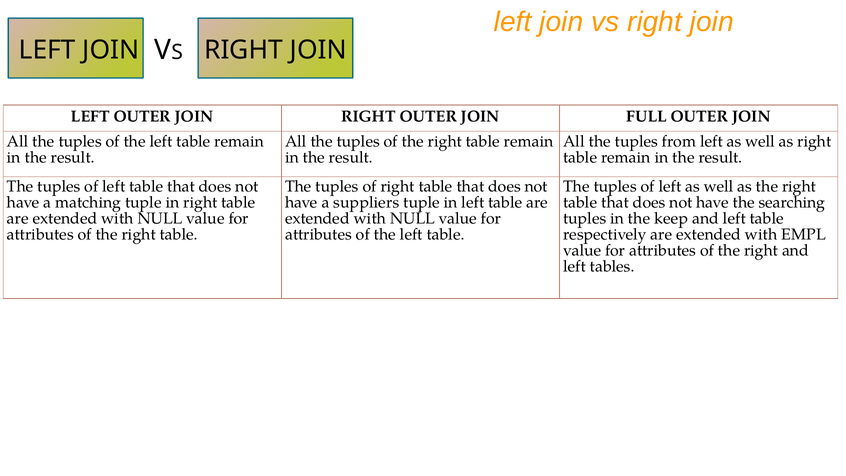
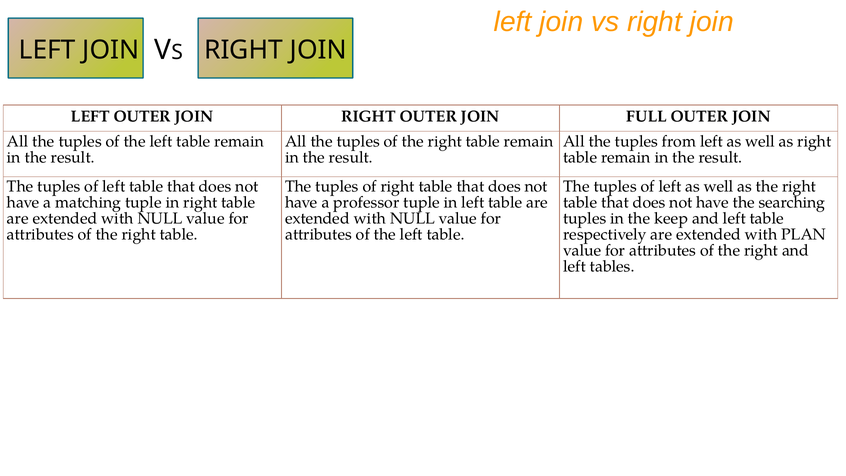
suppliers: suppliers -> professor
EMPL: EMPL -> PLAN
